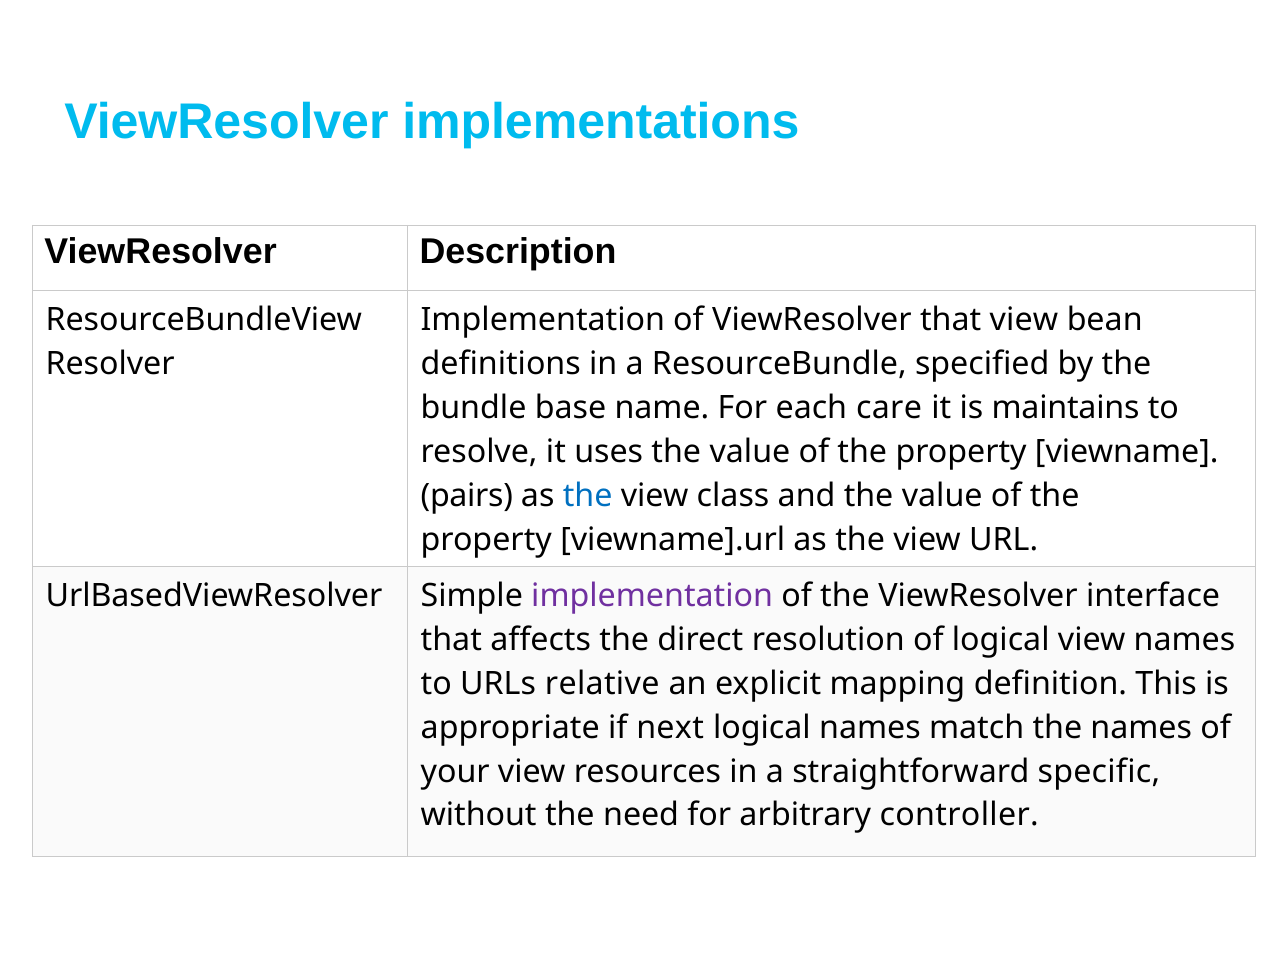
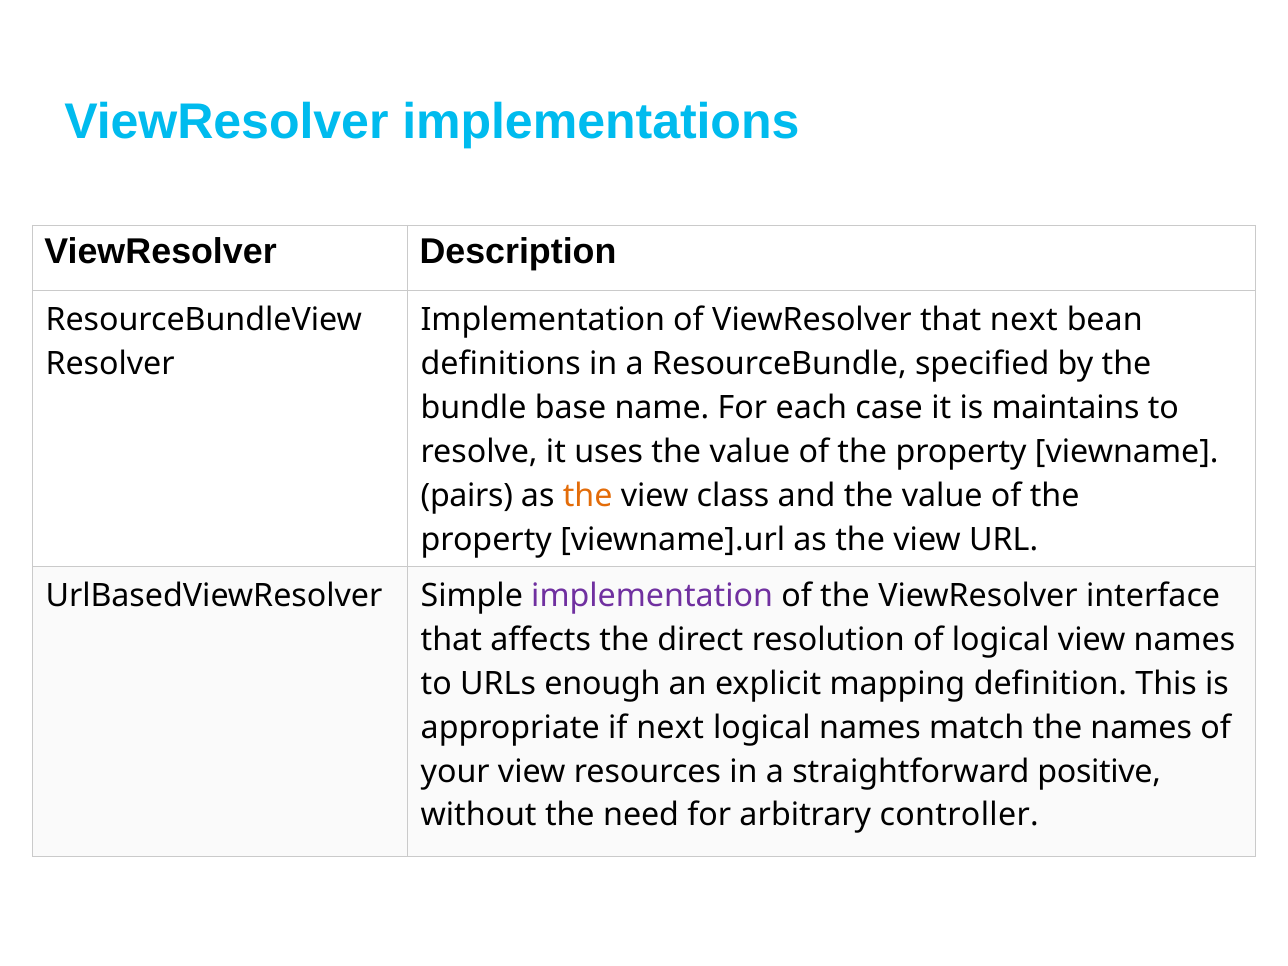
that view: view -> next
care: care -> case
the at (588, 496) colour: blue -> orange
relative: relative -> enough
specific: specific -> positive
